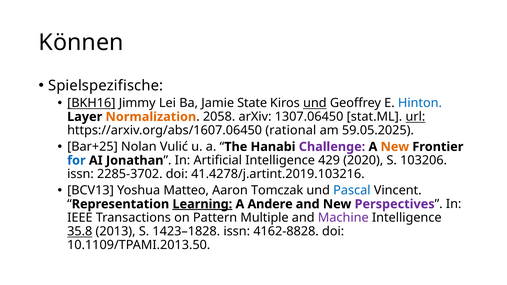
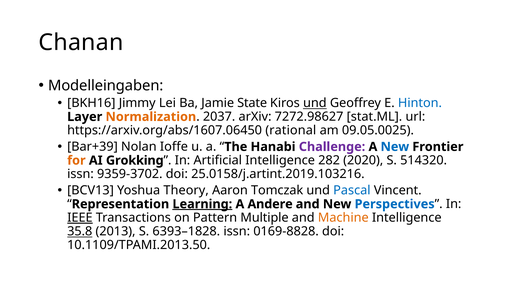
Können: Können -> Chanan
Spielspezifische: Spielspezifische -> Modelleingaben
BKH16 underline: present -> none
2058: 2058 -> 2037
1307.06450: 1307.06450 -> 7272.98627
url underline: present -> none
59.05.2025: 59.05.2025 -> 09.05.0025
Bar+25: Bar+25 -> Bar+39
Vulić: Vulić -> Ioffe
New at (395, 147) colour: orange -> blue
for colour: blue -> orange
Jonathan: Jonathan -> Grokking
429: 429 -> 282
103206: 103206 -> 514320
2285-3702: 2285-3702 -> 9359-3702
41.4278/j.artint.2019.103216: 41.4278/j.artint.2019.103216 -> 25.0158/j.artint.2019.103216
Matteo: Matteo -> Theory
Perspectives colour: purple -> blue
IEEE underline: none -> present
Machine colour: purple -> orange
1423–1828: 1423–1828 -> 6393–1828
4162-8828: 4162-8828 -> 0169-8828
